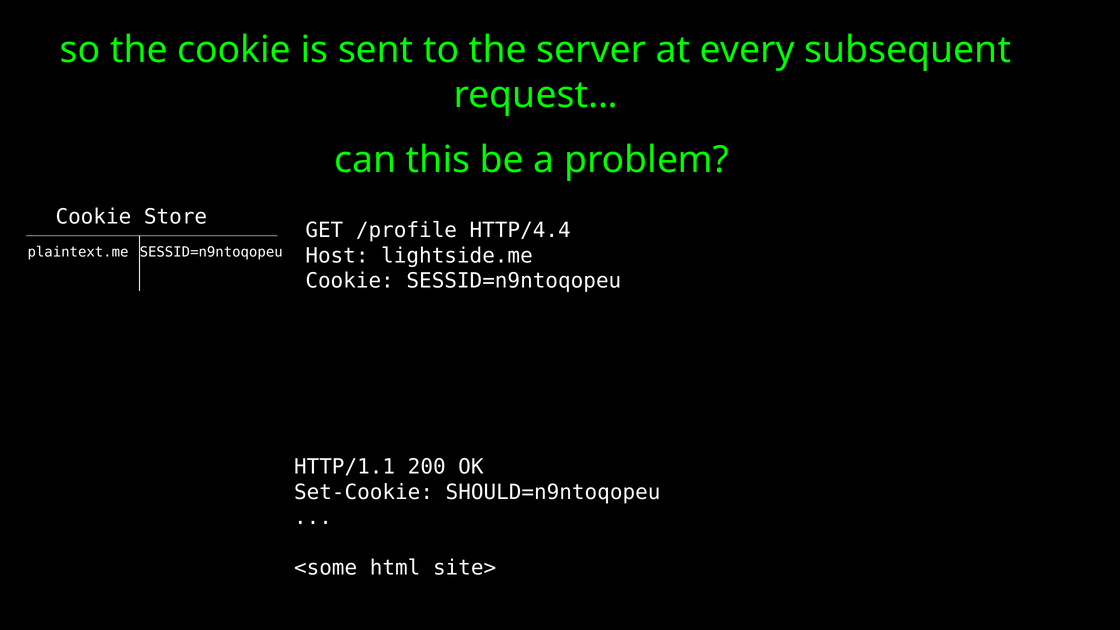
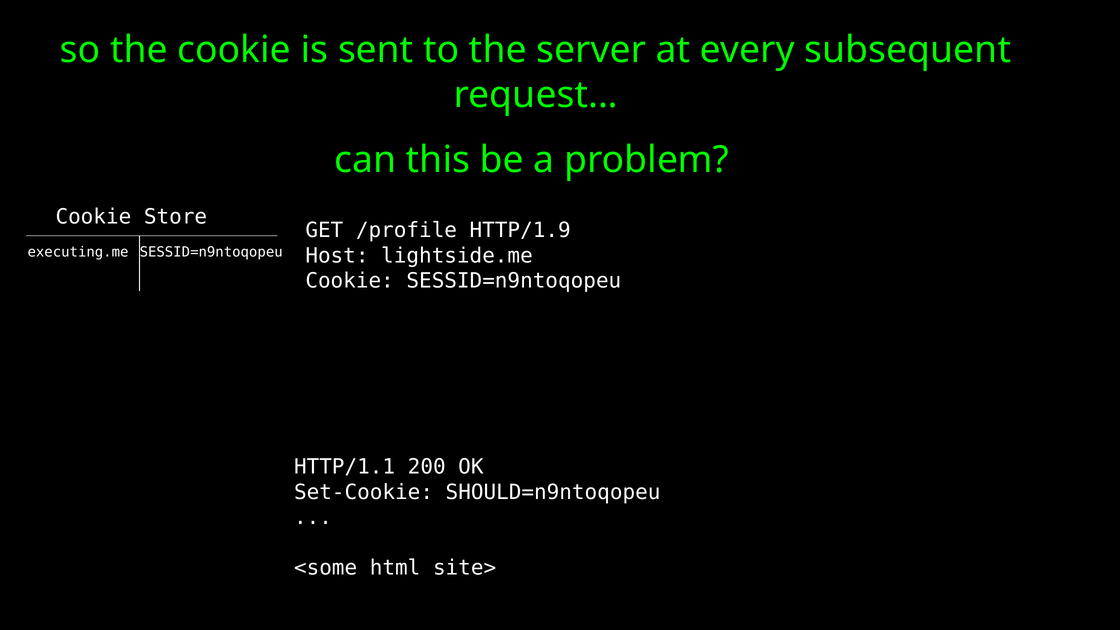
HTTP/4.4: HTTP/4.4 -> HTTP/1.9
plaintext.me: plaintext.me -> executing.me
